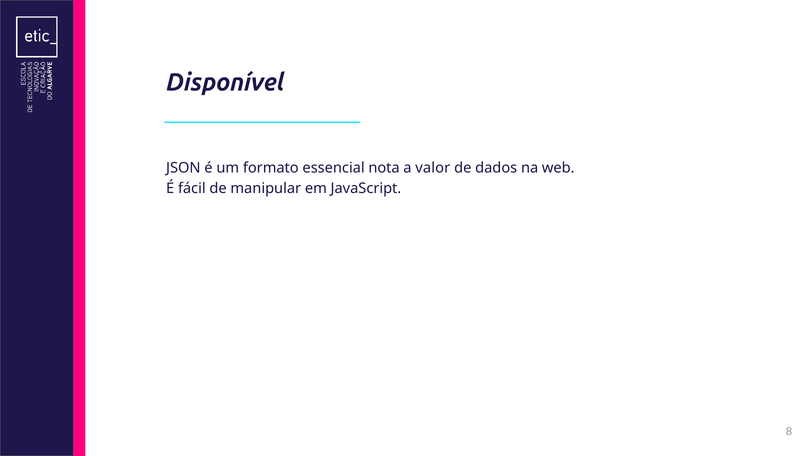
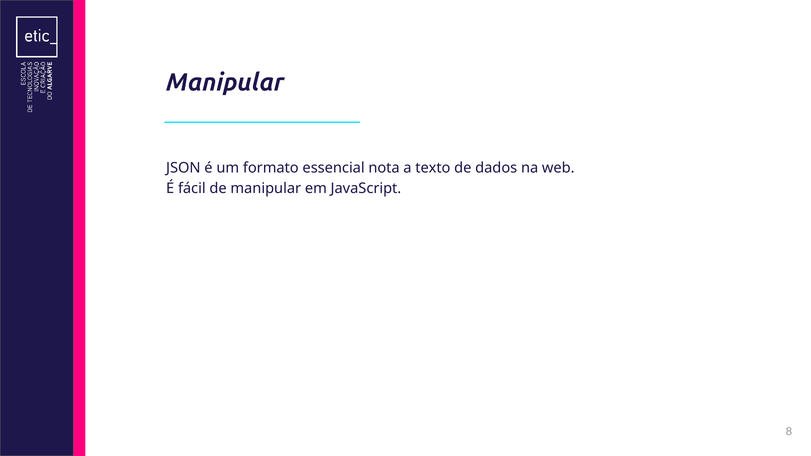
Disponível at (225, 82): Disponível -> Manipular
valor: valor -> texto
